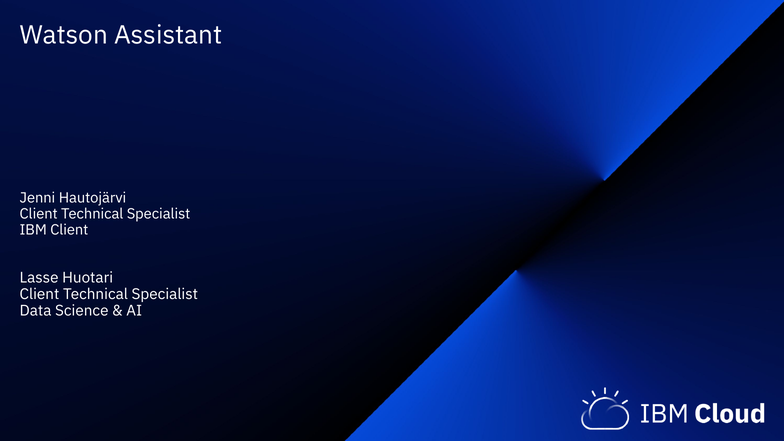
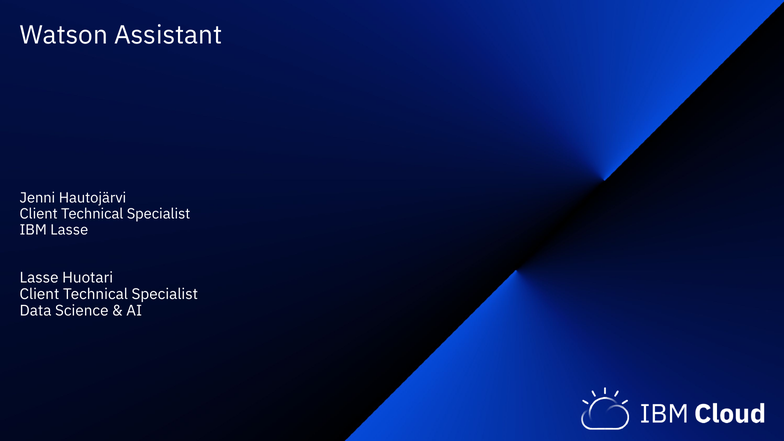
IBM Client: Client -> Lasse
